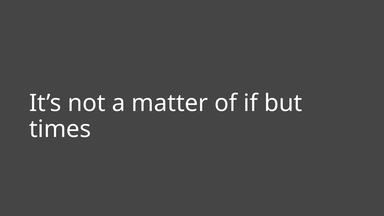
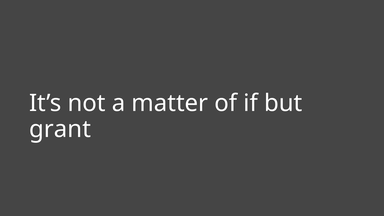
times: times -> grant
